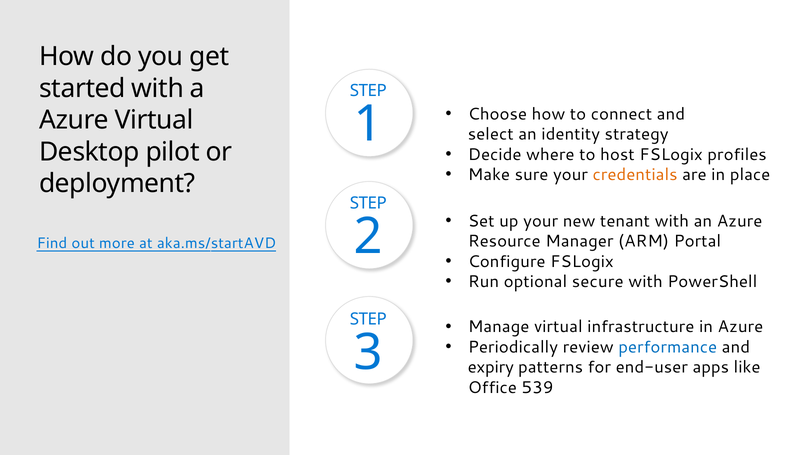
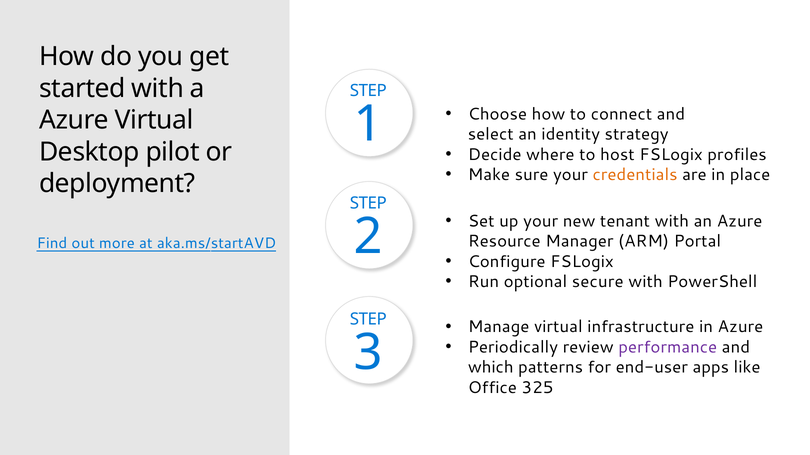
performance colour: blue -> purple
expiry: expiry -> which
539: 539 -> 325
